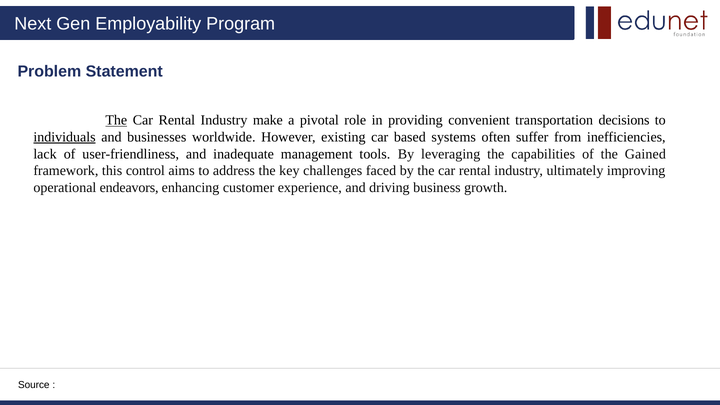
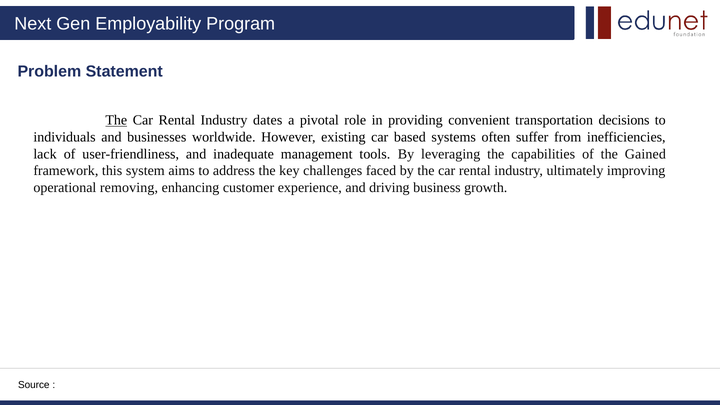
make: make -> dates
individuals underline: present -> none
control: control -> system
endeavors: endeavors -> removing
